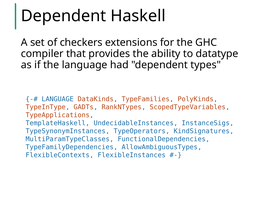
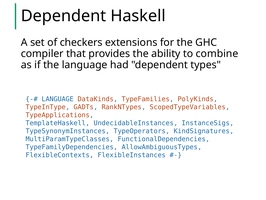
datatype: datatype -> combine
